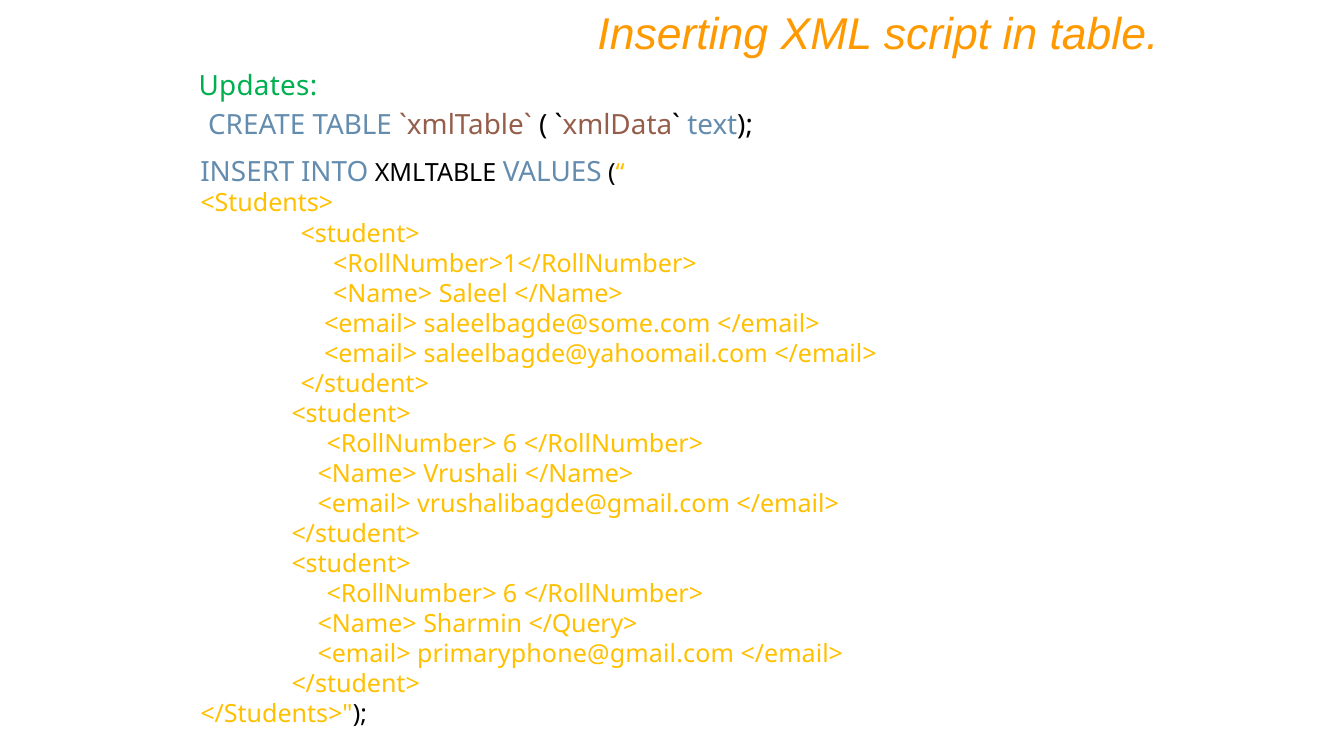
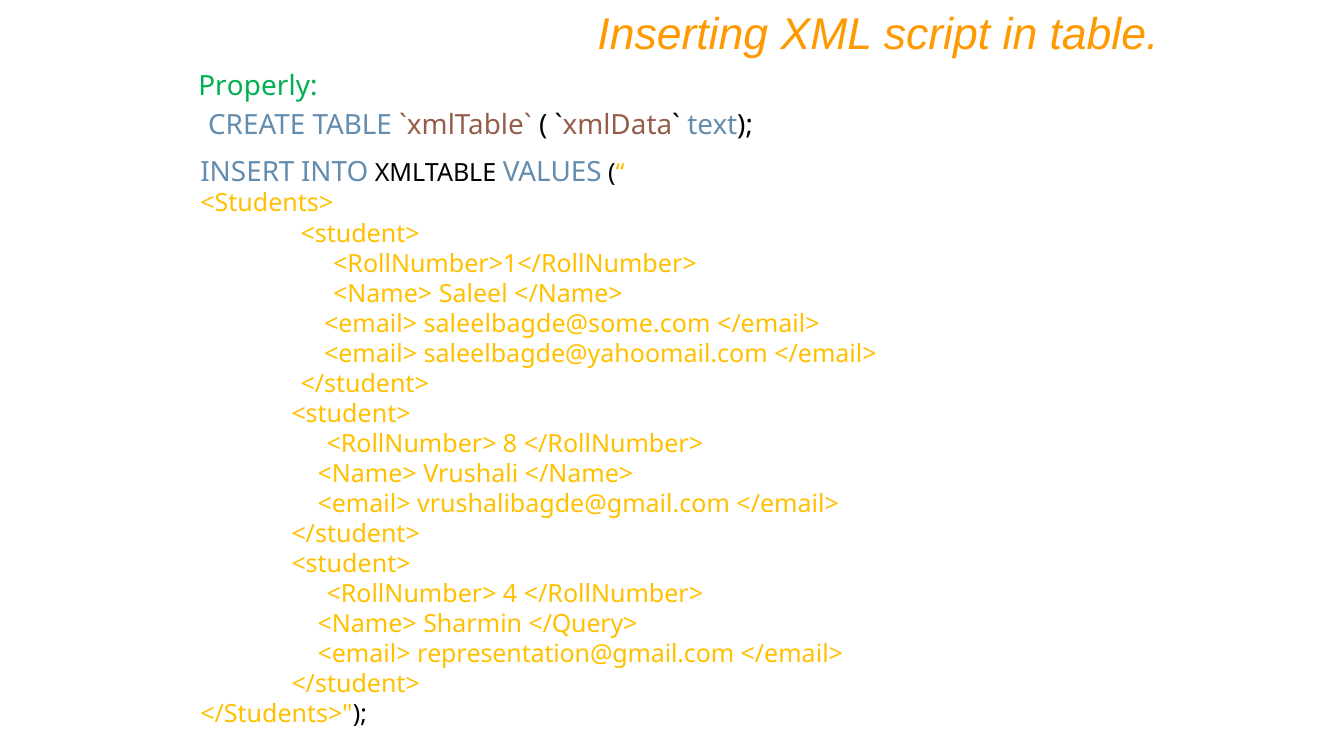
Updates: Updates -> Properly
6 at (510, 444): 6 -> 8
6 at (510, 595): 6 -> 4
primaryphone@gmail.com: primaryphone@gmail.com -> representation@gmail.com
